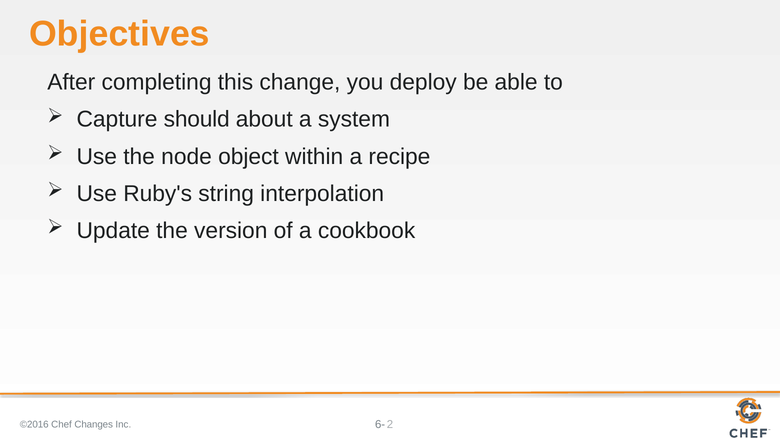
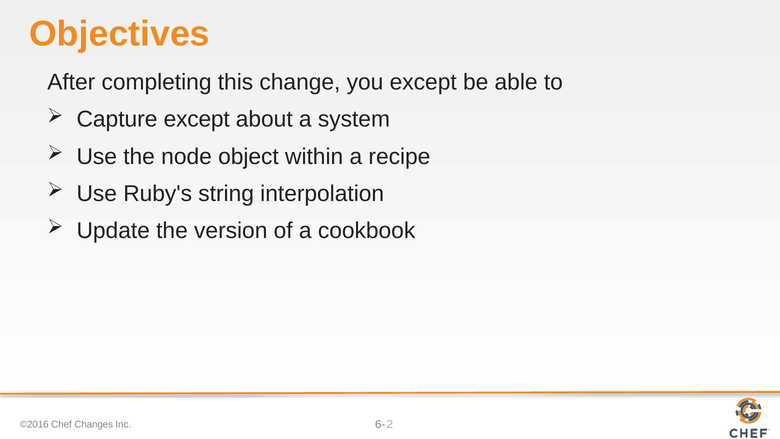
you deploy: deploy -> except
Capture should: should -> except
